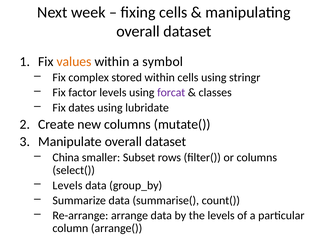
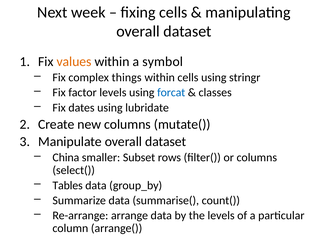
stored: stored -> things
forcat colour: purple -> blue
Levels at (67, 185): Levels -> Tables
